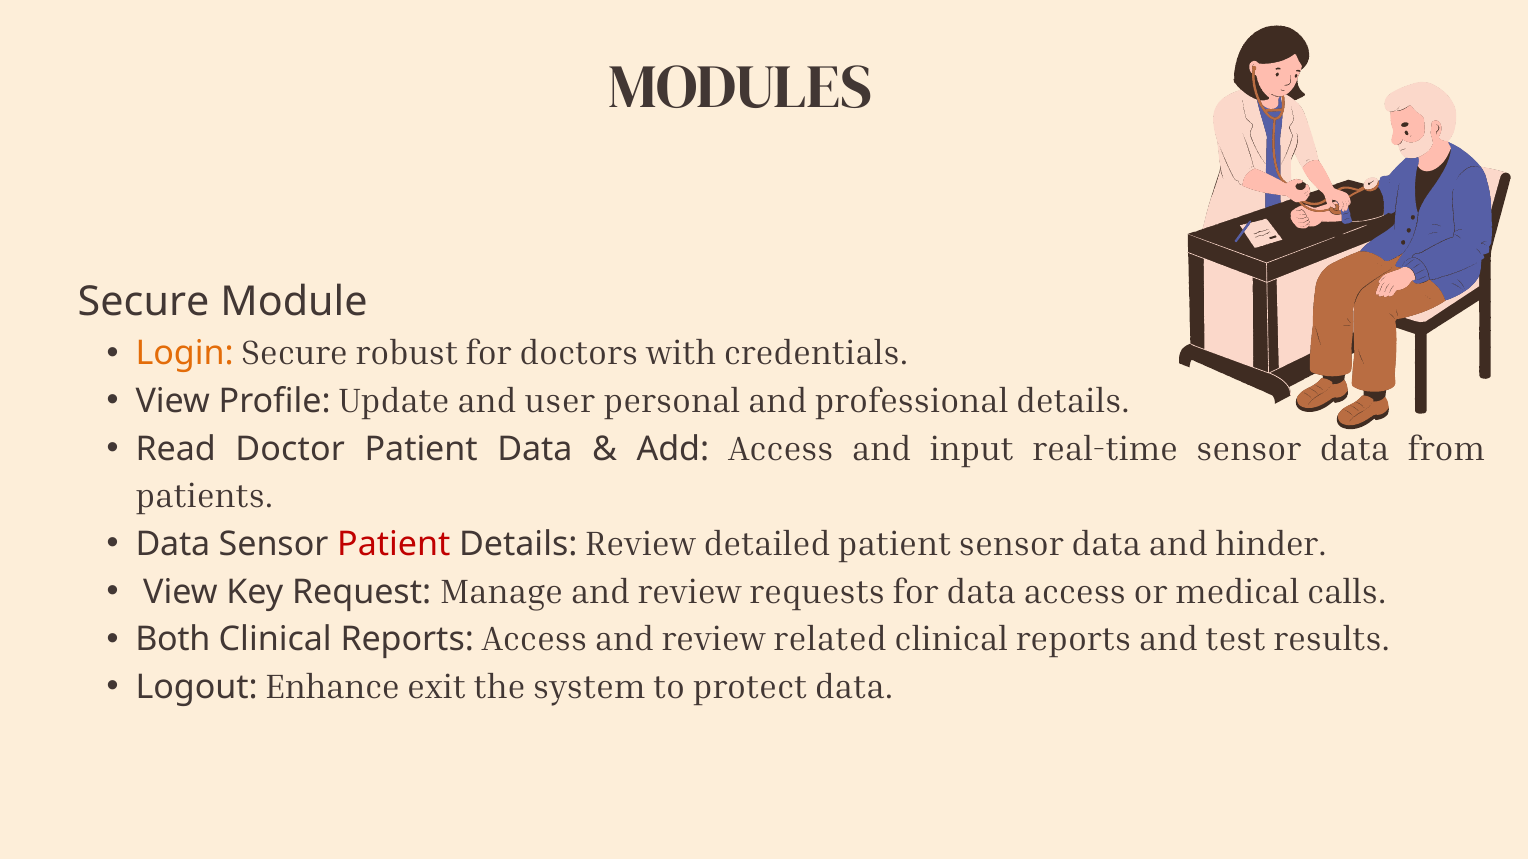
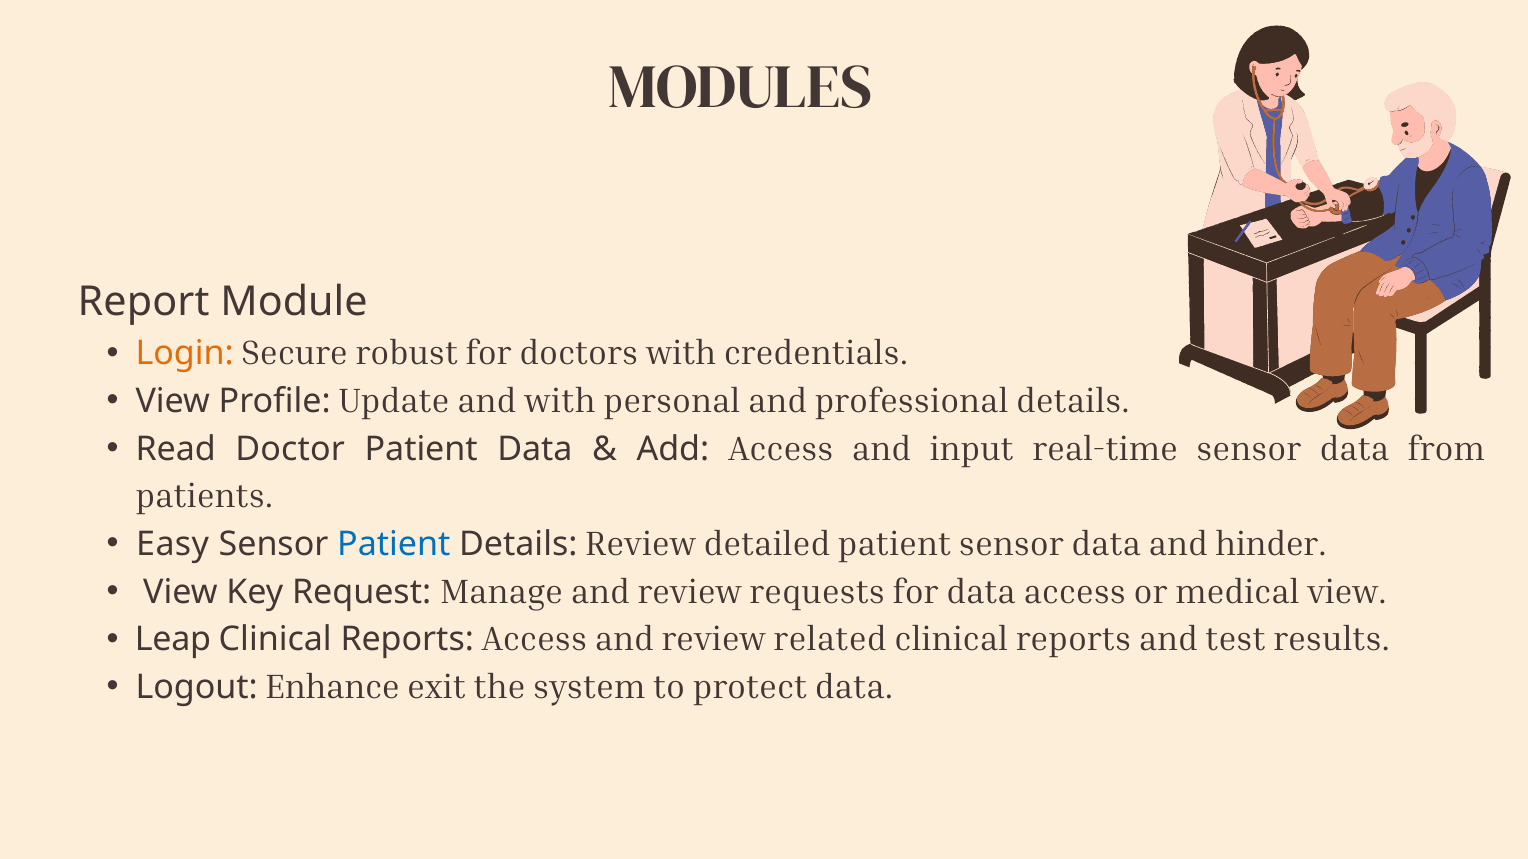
Secure at (144, 302): Secure -> Report
and user: user -> with
Data at (173, 545): Data -> Easy
Patient at (394, 545) colour: red -> blue
medical calls: calls -> view
Both: Both -> Leap
